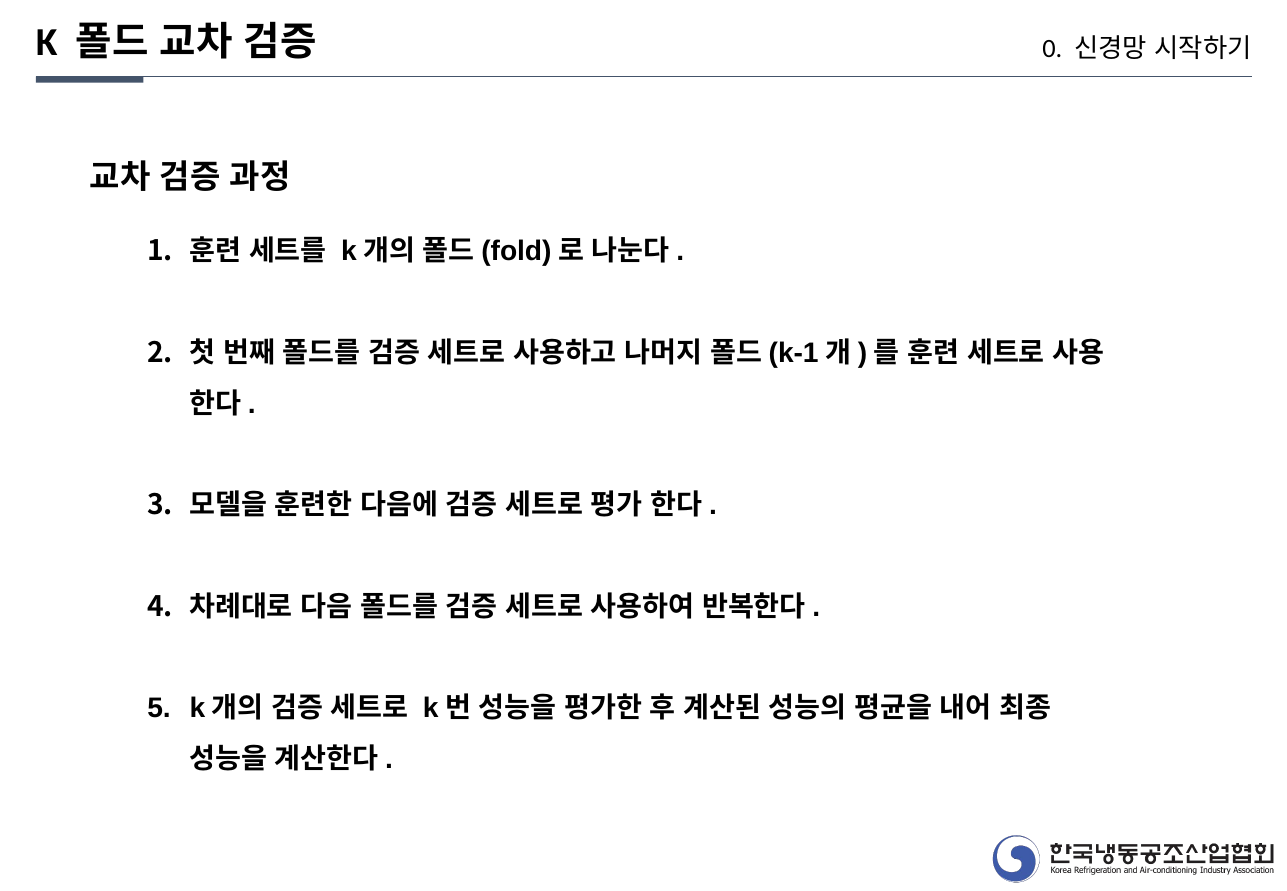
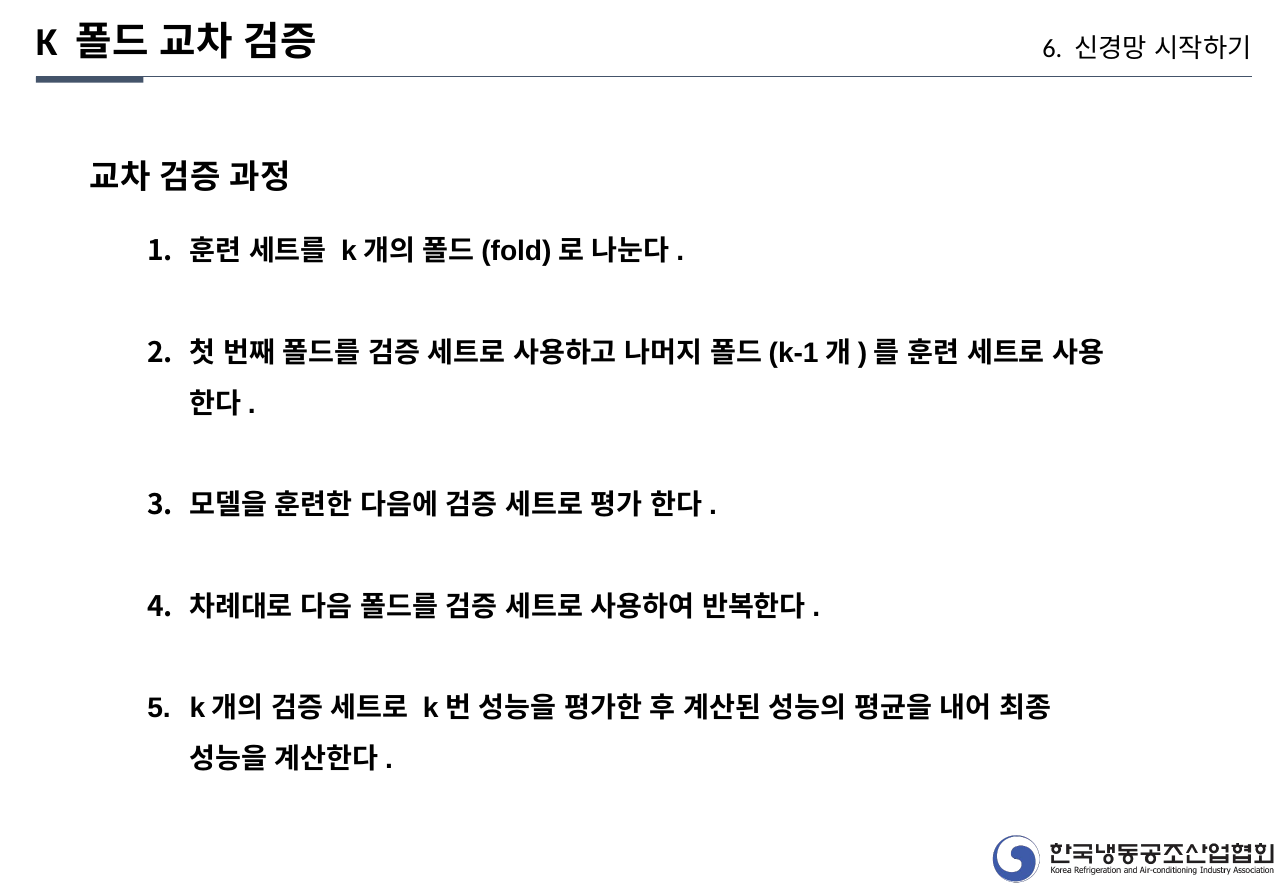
0: 0 -> 6
